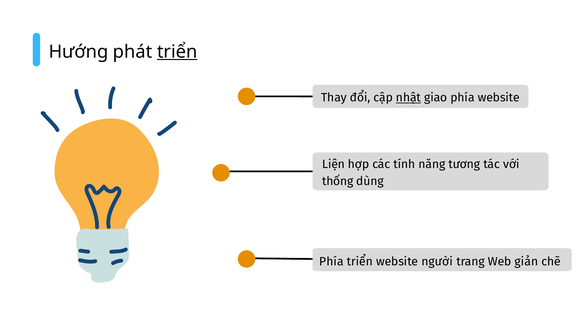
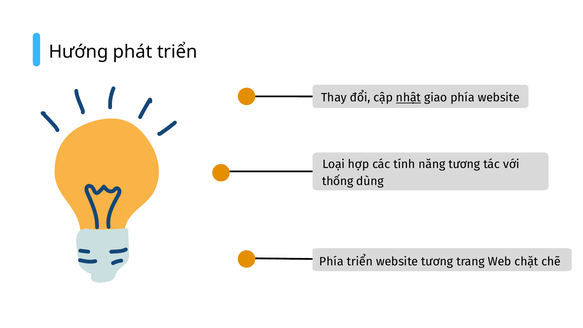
triển at (177, 52) underline: present -> none
Liện: Liện -> Loại
website người: người -> tương
giản: giản -> chặt
